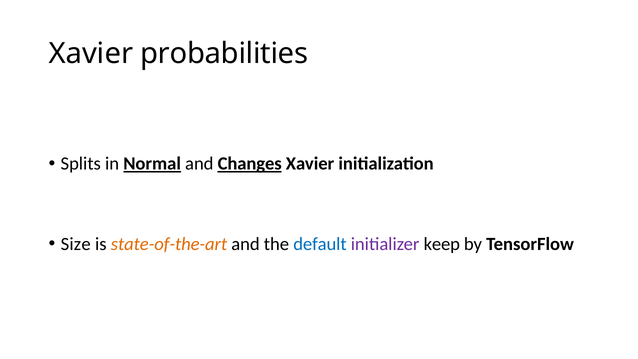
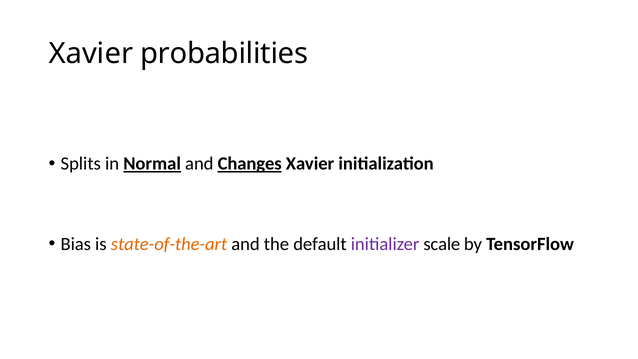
Size: Size -> Bias
default colour: blue -> black
keep: keep -> scale
